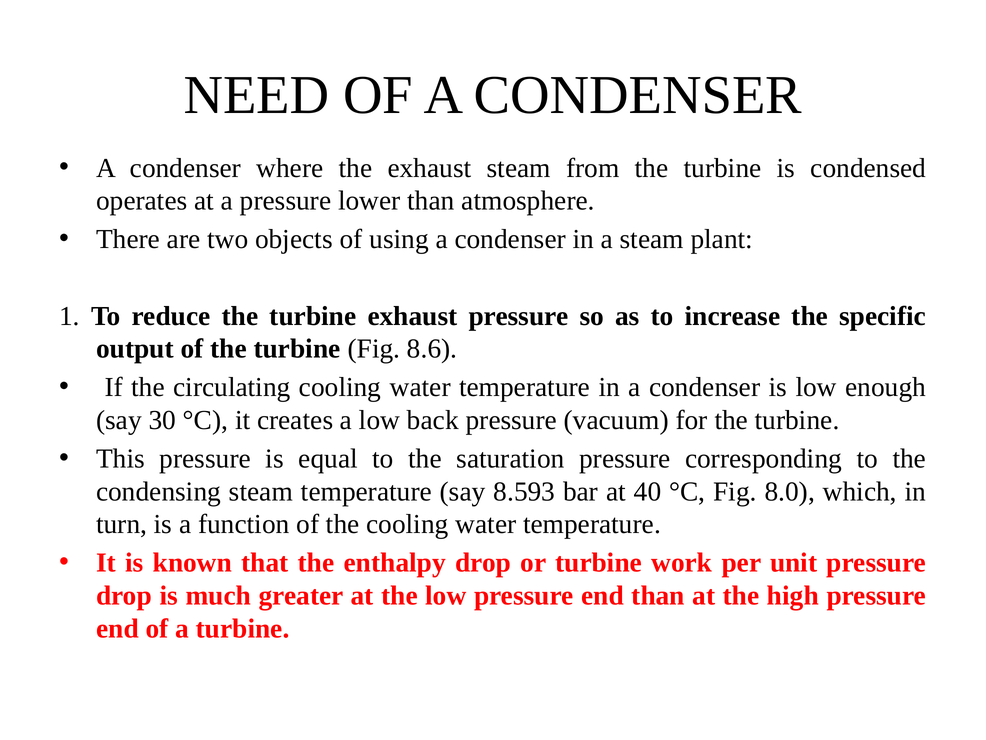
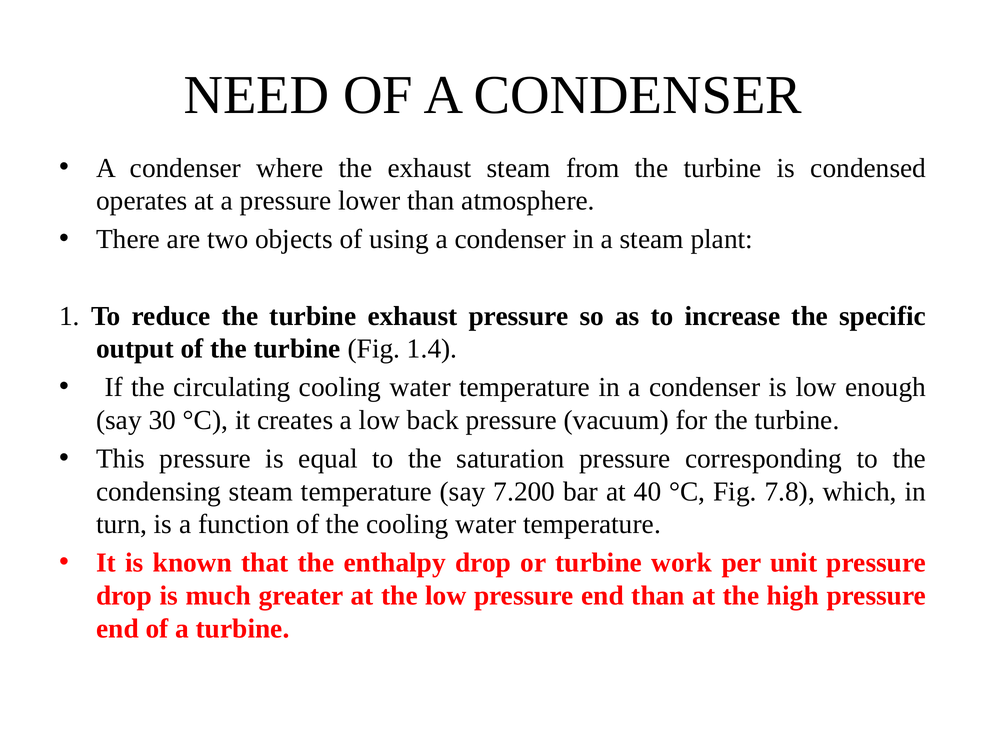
8.6: 8.6 -> 1.4
8.593: 8.593 -> 7.200
8.0: 8.0 -> 7.8
